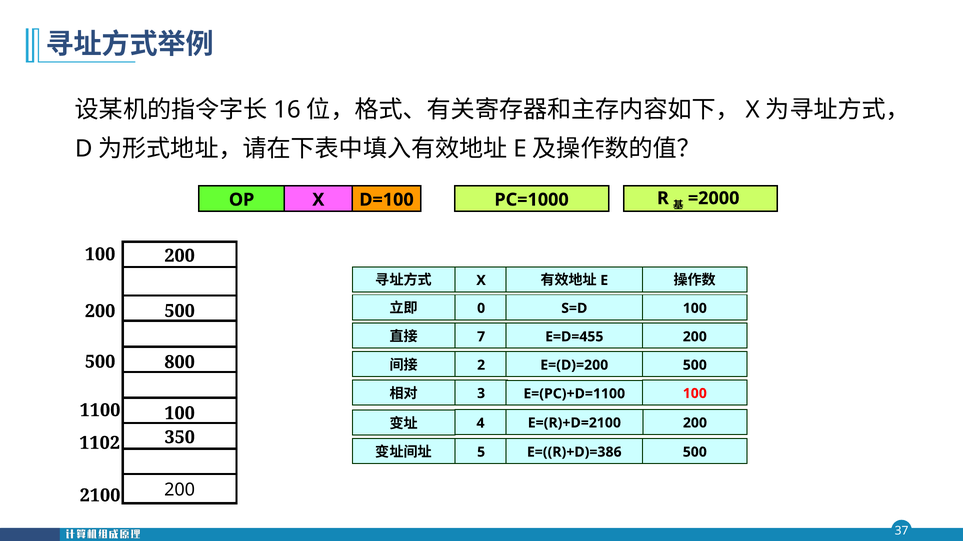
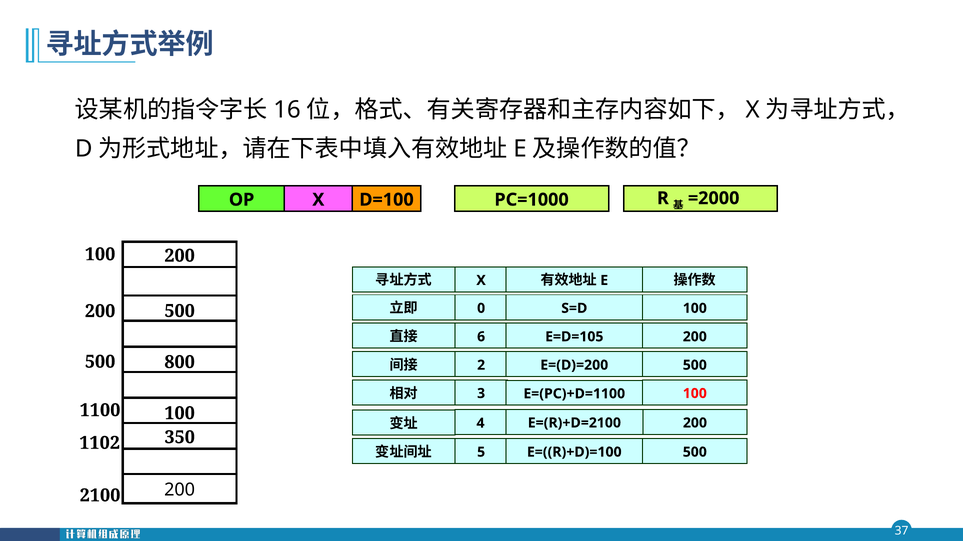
7: 7 -> 6
E=D=455: E=D=455 -> E=D=105
E=((R)+D)=386: E=((R)+D)=386 -> E=((R)+D)=100
